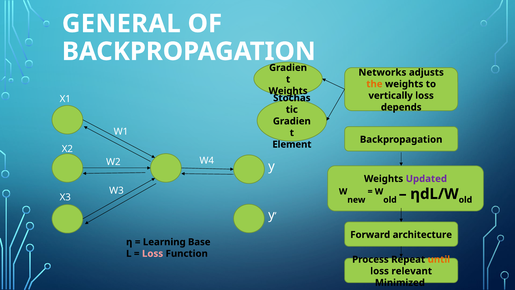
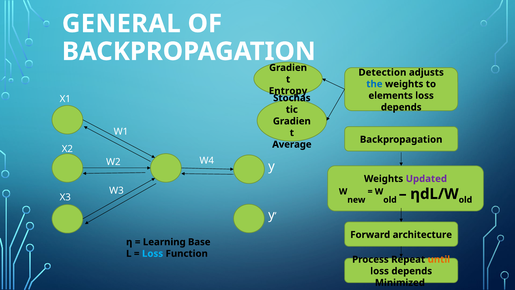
Networks: Networks -> Detection
the colour: orange -> blue
Weights at (288, 91): Weights -> Entropy
vertically: vertically -> elements
Element: Element -> Average
Loss at (153, 253) colour: pink -> light blue
relevant at (412, 271): relevant -> depends
